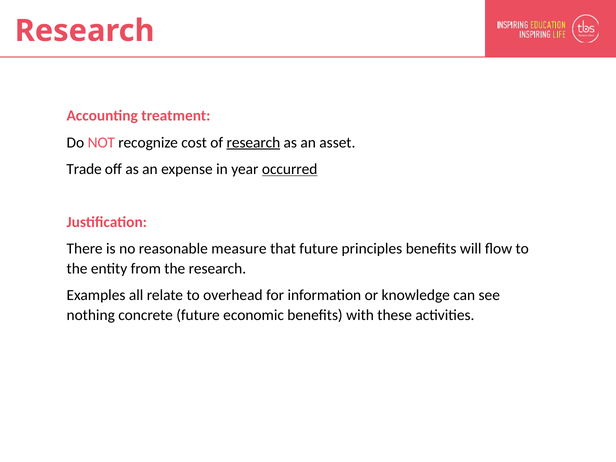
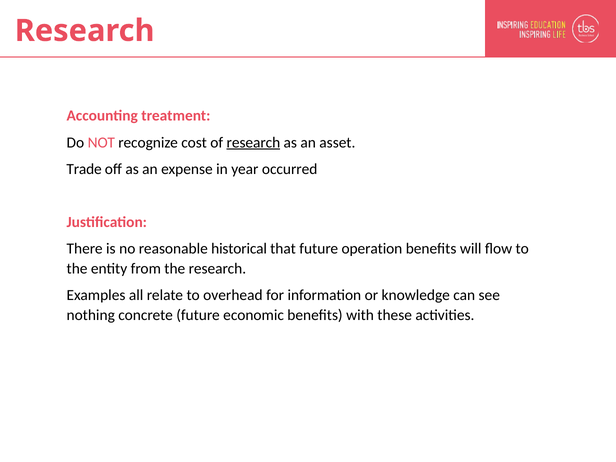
occurred underline: present -> none
measure: measure -> historical
principles: principles -> operation
